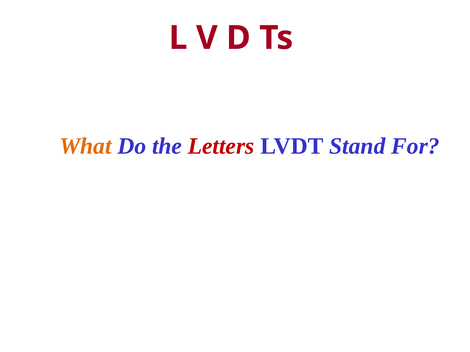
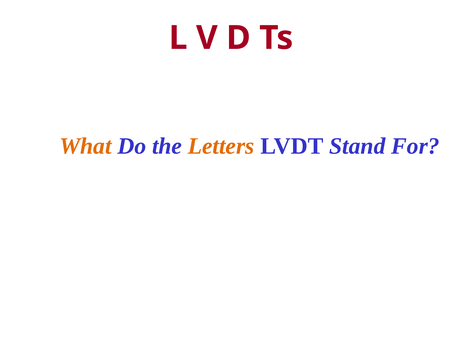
Letters colour: red -> orange
